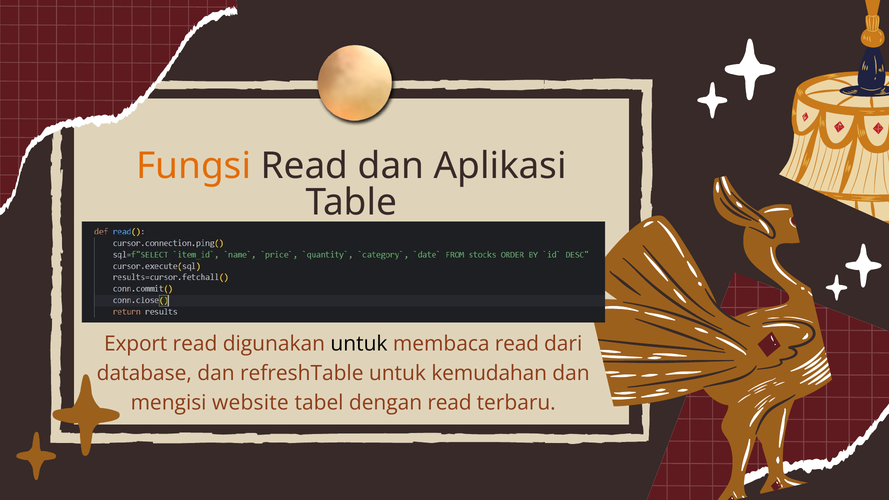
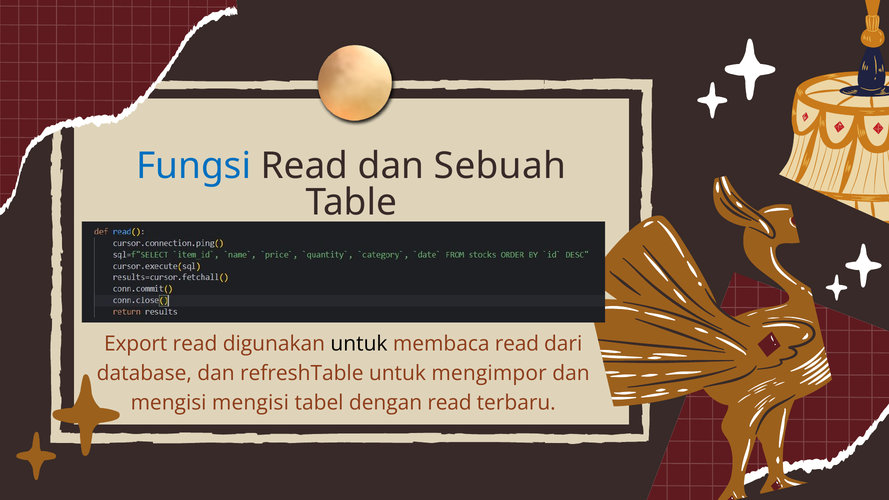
Fungsi colour: orange -> blue
Aplikasi: Aplikasi -> Sebuah
kemudahan: kemudahan -> mengimpor
mengisi website: website -> mengisi
